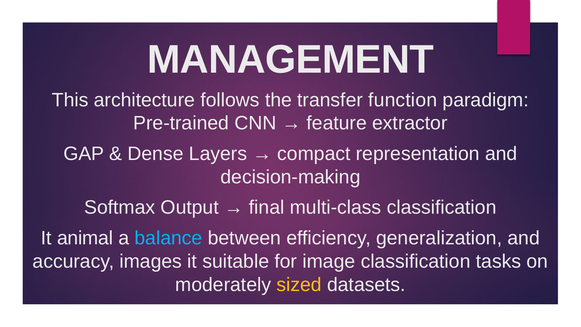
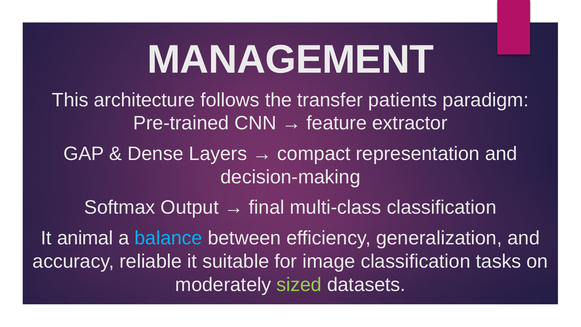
function: function -> patients
images: images -> reliable
sized colour: yellow -> light green
